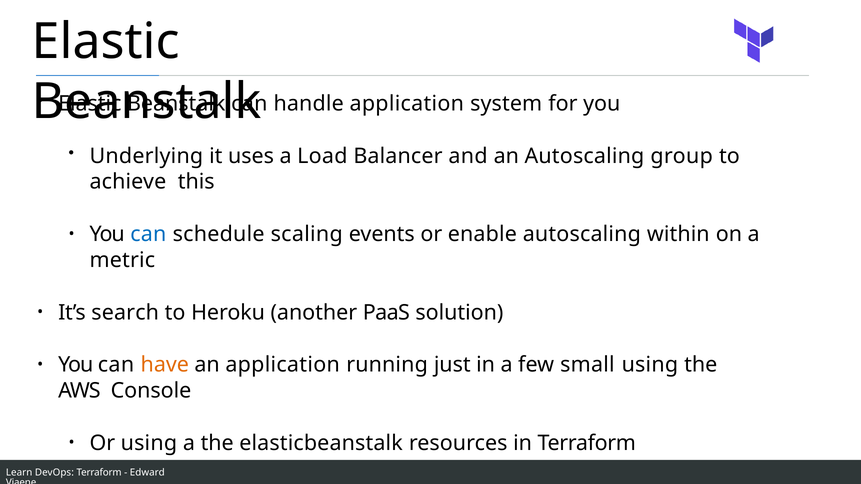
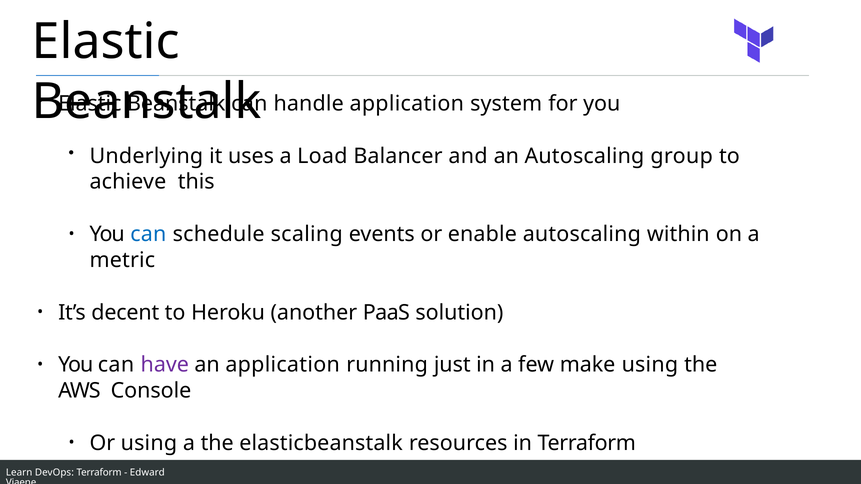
search: search -> decent
have colour: orange -> purple
small: small -> make
